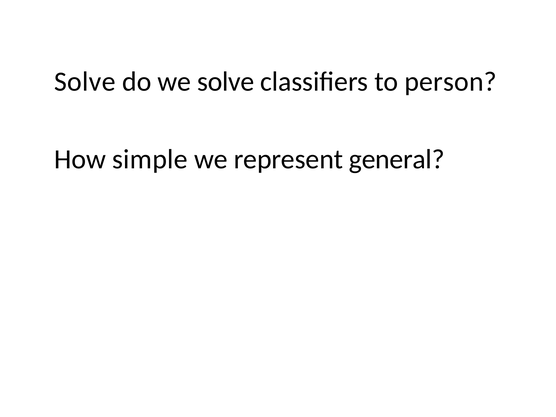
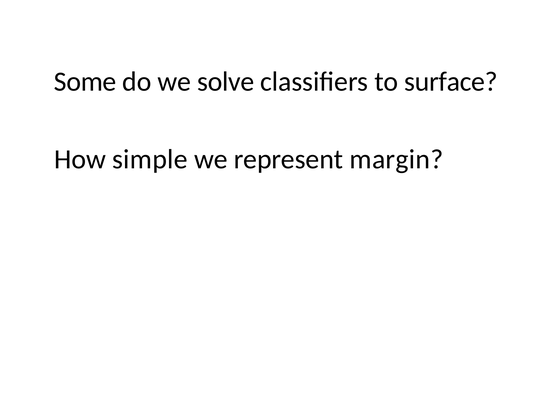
Solve at (85, 82): Solve -> Some
person: person -> surface
general: general -> margin
